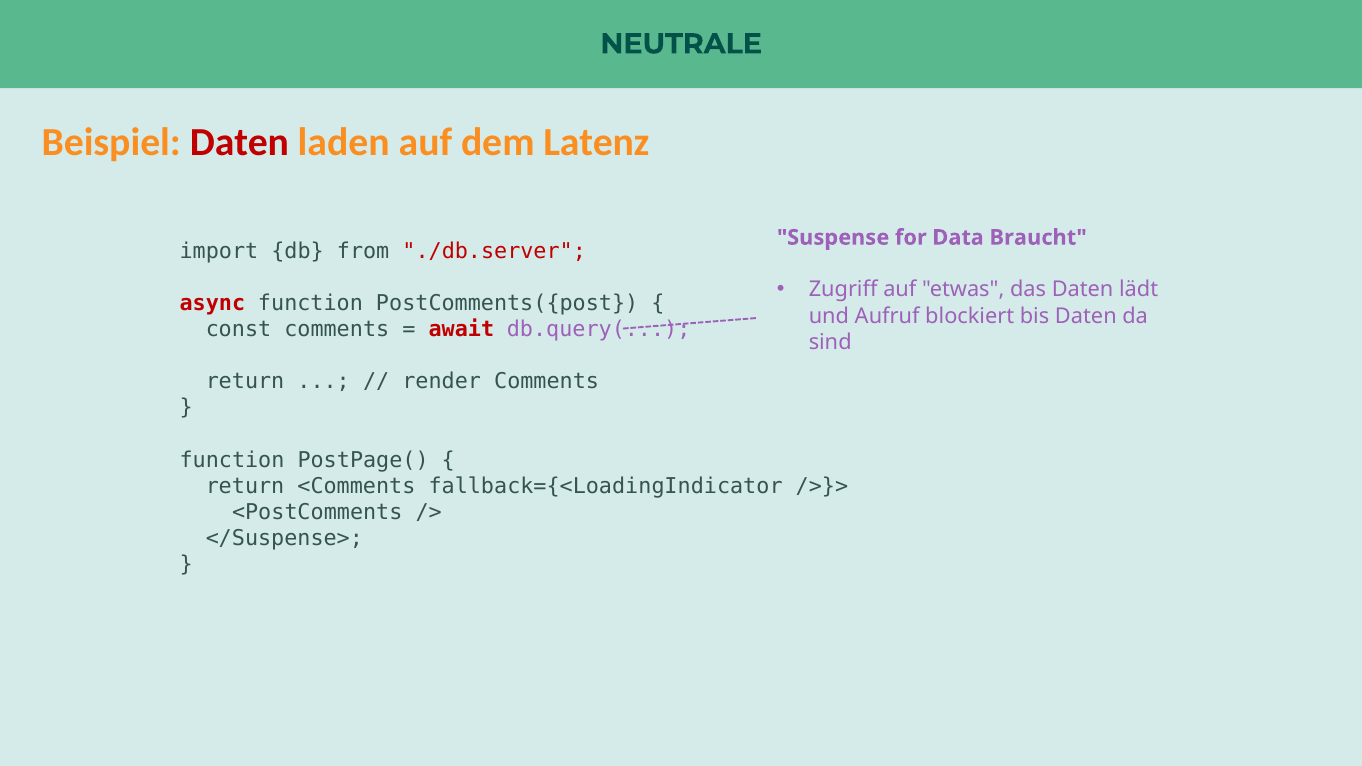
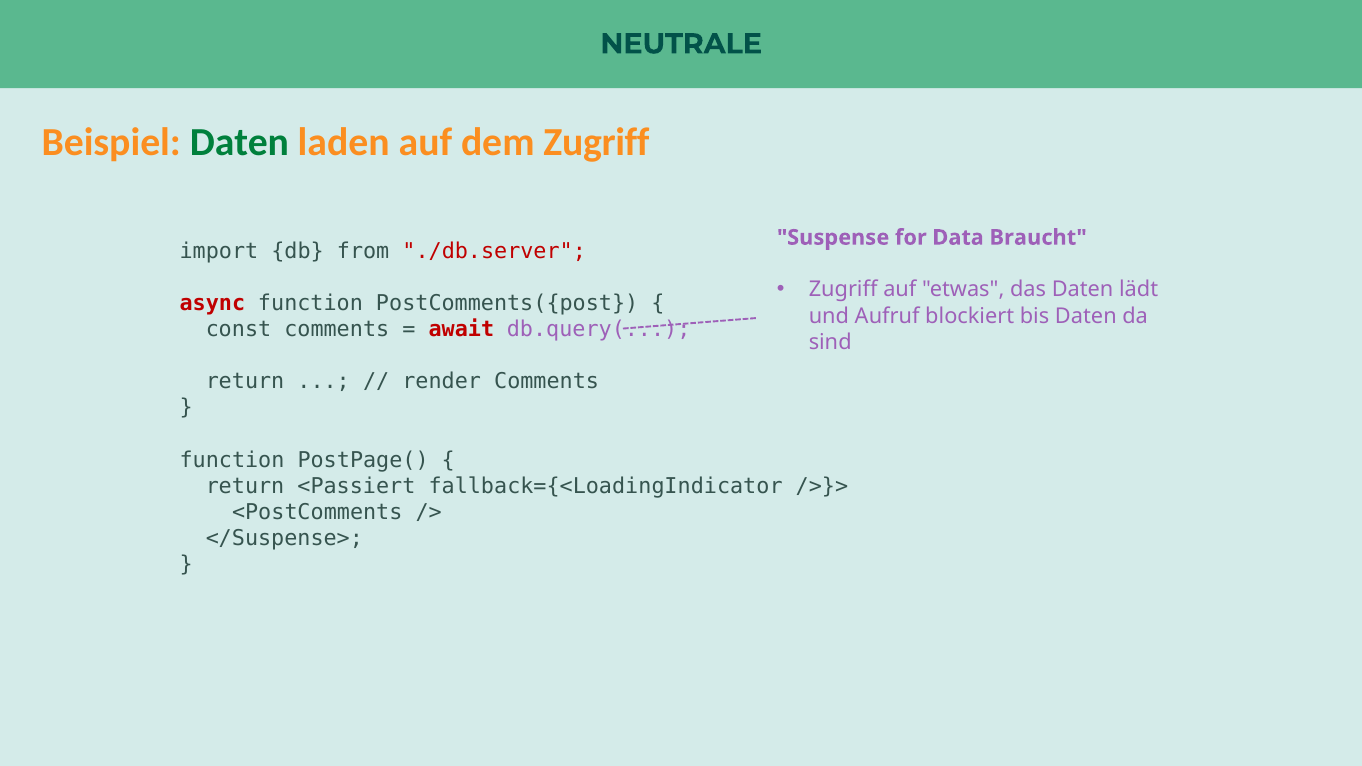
Daten at (239, 143) colour: red -> green
dem Latenz: Latenz -> Zugriff
<Comments: <Comments -> <Passiert
